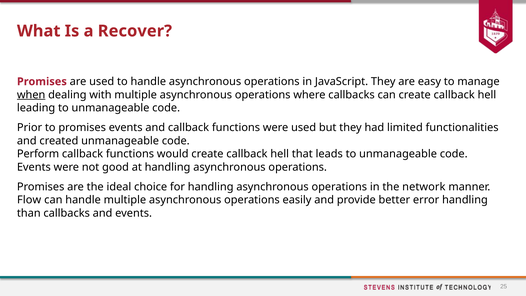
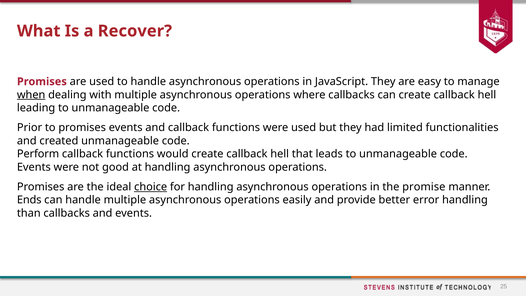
choice underline: none -> present
network: network -> promise
Flow: Flow -> Ends
